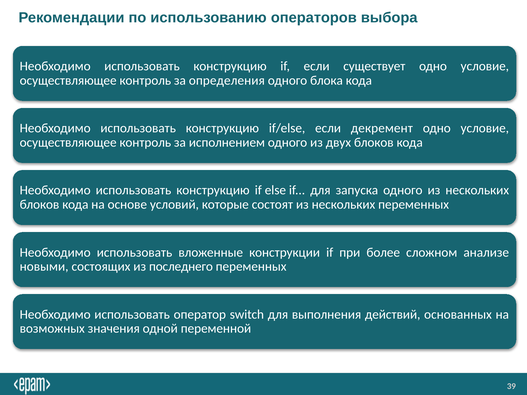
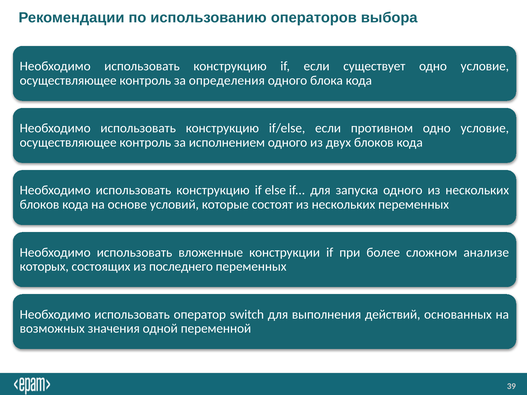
декремент: декремент -> противном
новыми: новыми -> которых
